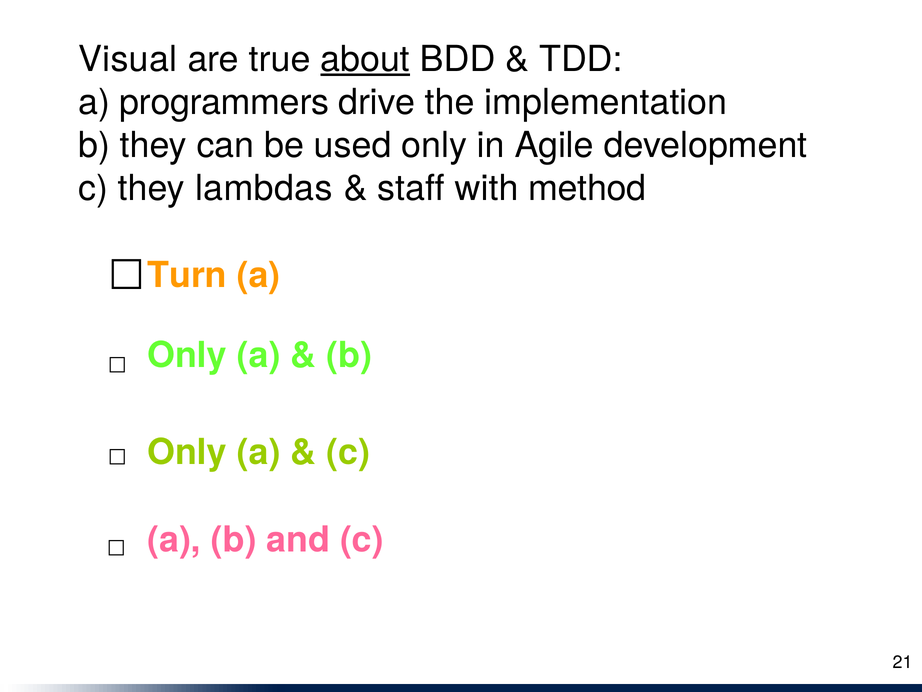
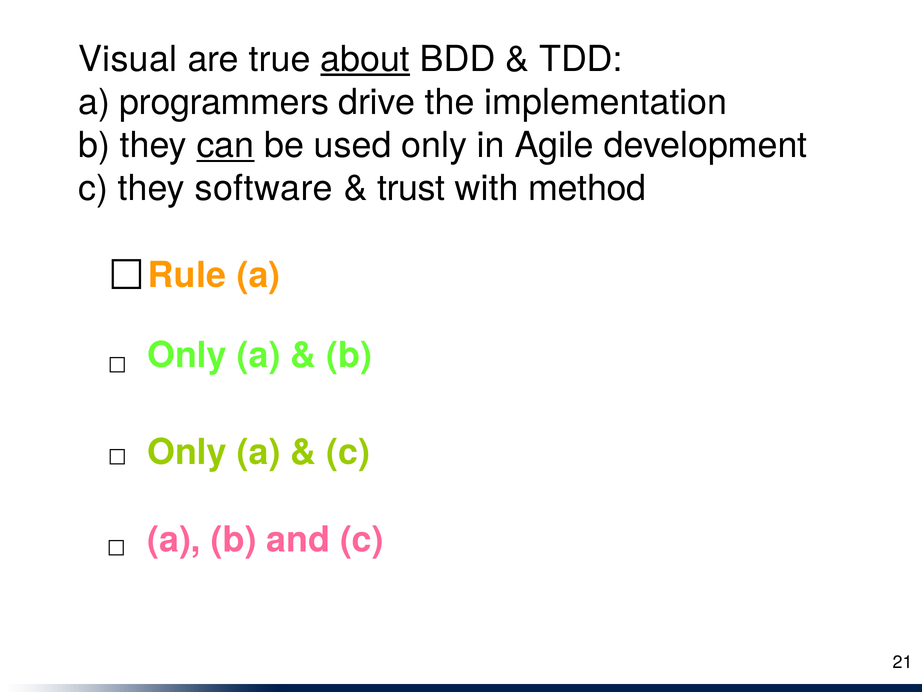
can underline: none -> present
lambdas: lambdas -> software
staff: staff -> trust
Turn: Turn -> Rule
